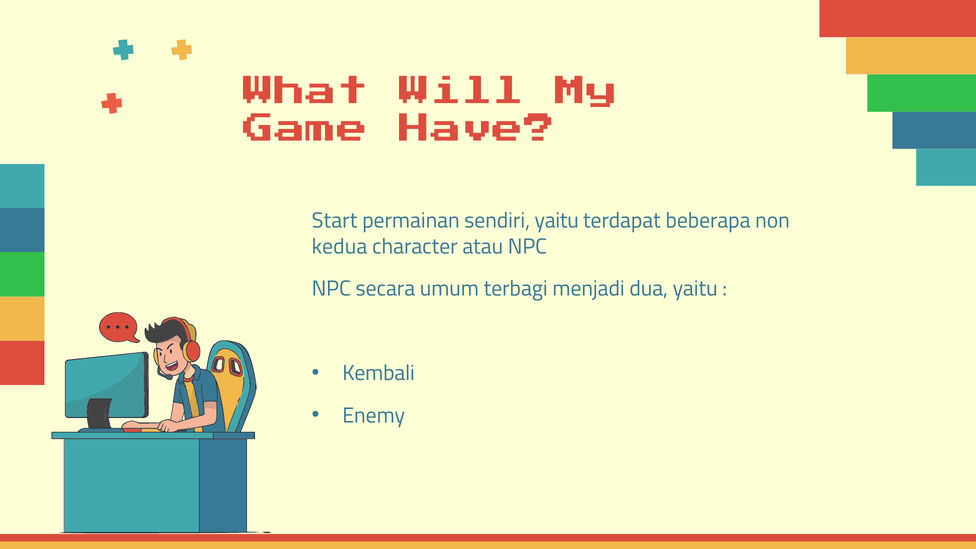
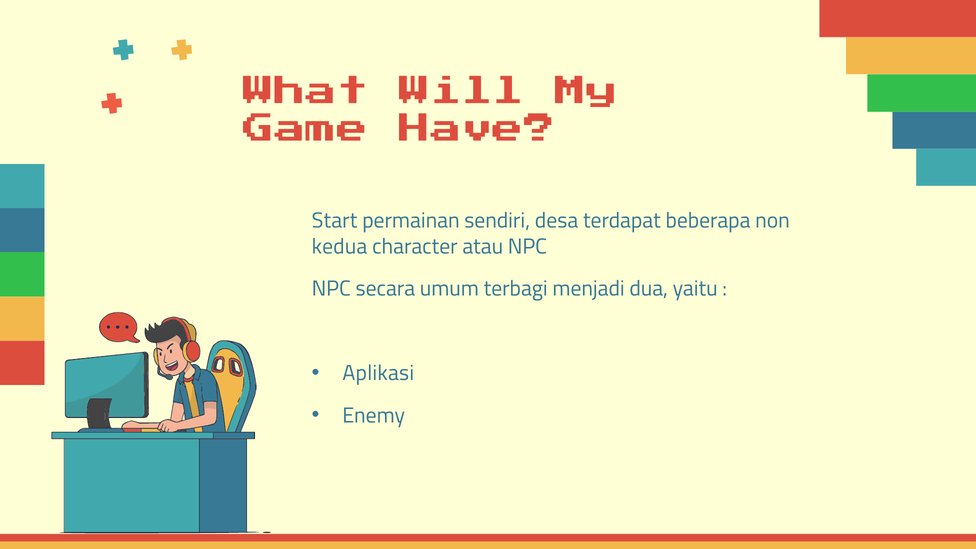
sendiri yaitu: yaitu -> desa
Kembali: Kembali -> Aplikasi
